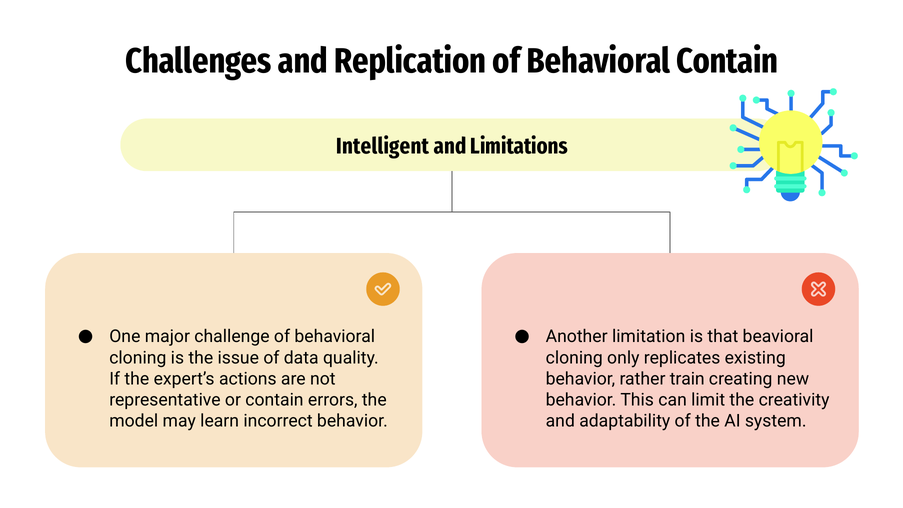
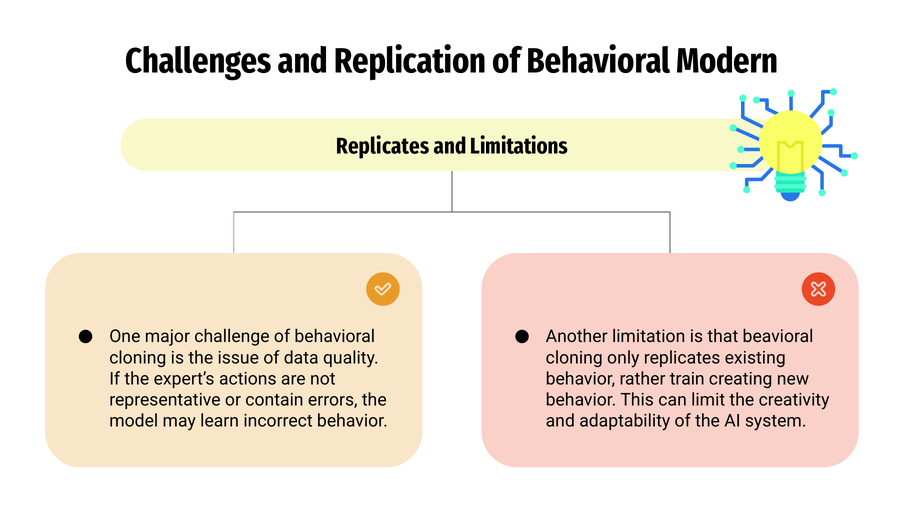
Behavioral Contain: Contain -> Modern
Intelligent at (383, 146): Intelligent -> Replicates
